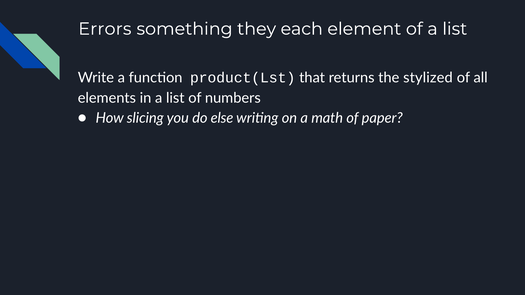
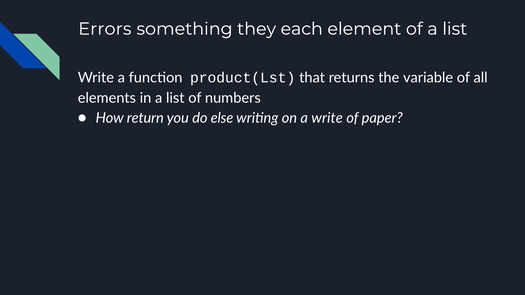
stylized: stylized -> variable
slicing: slicing -> return
a math: math -> write
